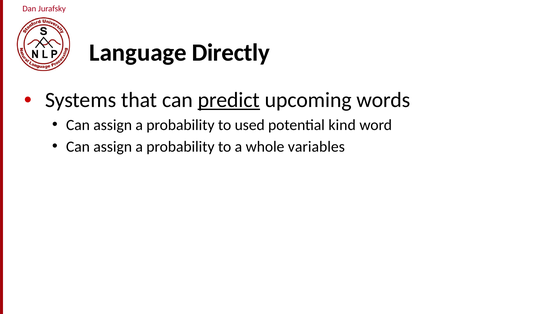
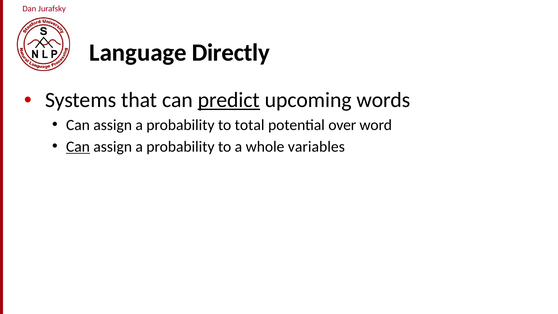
used: used -> total
kind: kind -> over
Can at (78, 147) underline: none -> present
